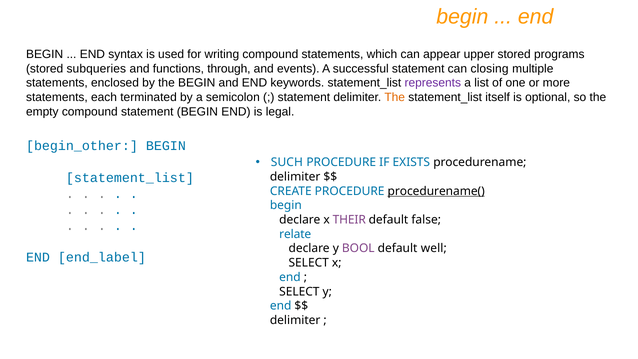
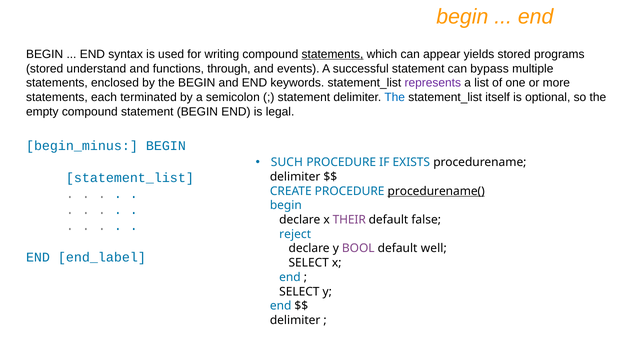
statements at (332, 54) underline: none -> present
upper: upper -> yields
subqueries: subqueries -> understand
closing: closing -> bypass
The at (395, 97) colour: orange -> blue
begin_other: begin_other -> begin_minus
relate: relate -> reject
